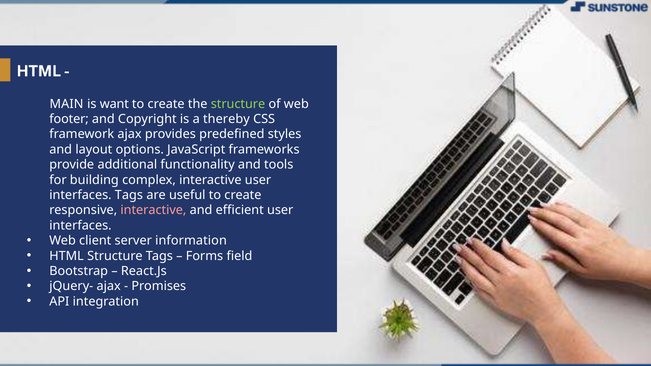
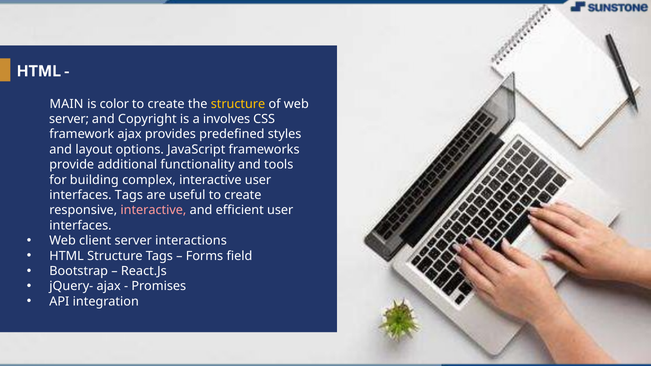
want: want -> color
structure at (238, 104) colour: light green -> yellow
footer at (69, 119): footer -> server
thereby: thereby -> involves
information: information -> interactions
